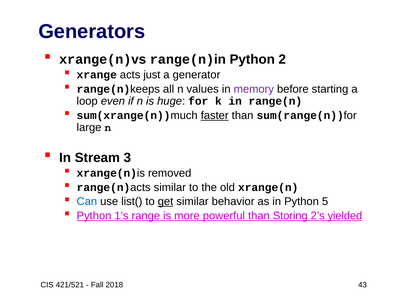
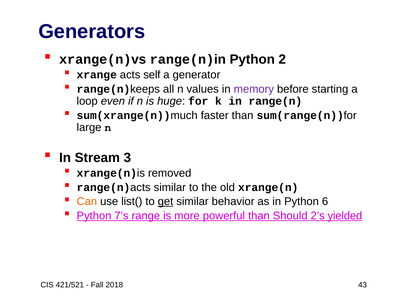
just: just -> self
faster underline: present -> none
Can colour: blue -> orange
5: 5 -> 6
1’s: 1’s -> 7’s
Storing: Storing -> Should
